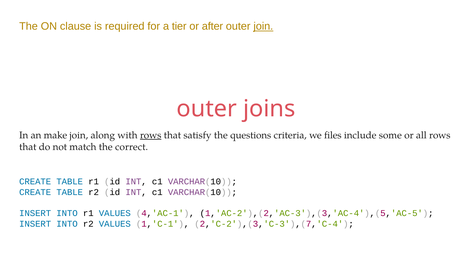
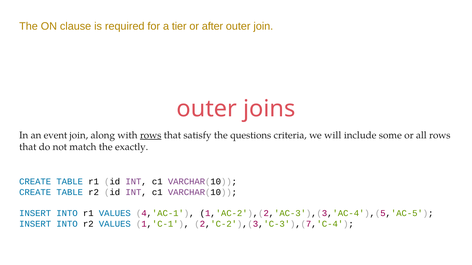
join at (263, 26) underline: present -> none
make: make -> event
files: files -> will
correct: correct -> exactly
